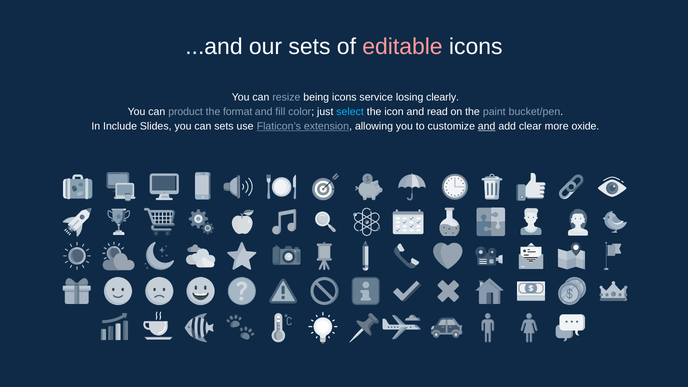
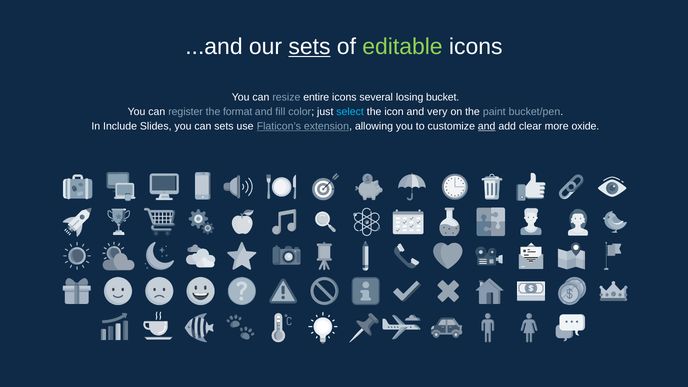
sets at (309, 47) underline: none -> present
editable colour: pink -> light green
being: being -> entire
service: service -> several
clearly: clearly -> bucket
product: product -> register
read: read -> very
